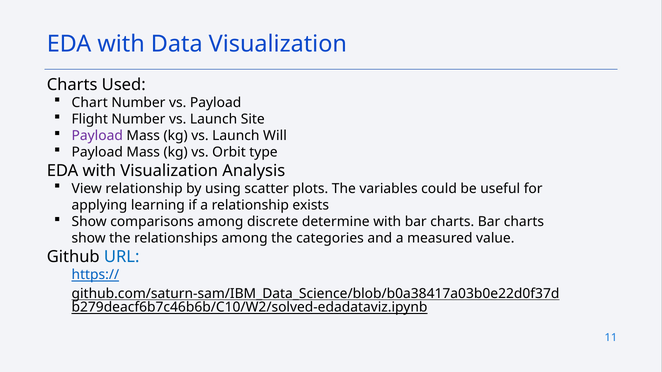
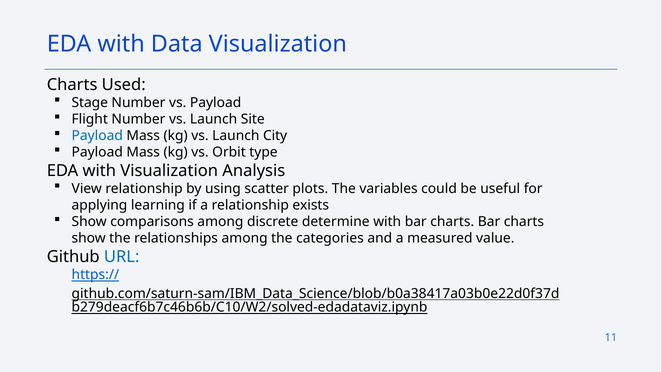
Chart: Chart -> Stage
Payload at (97, 136) colour: purple -> blue
Will: Will -> City
